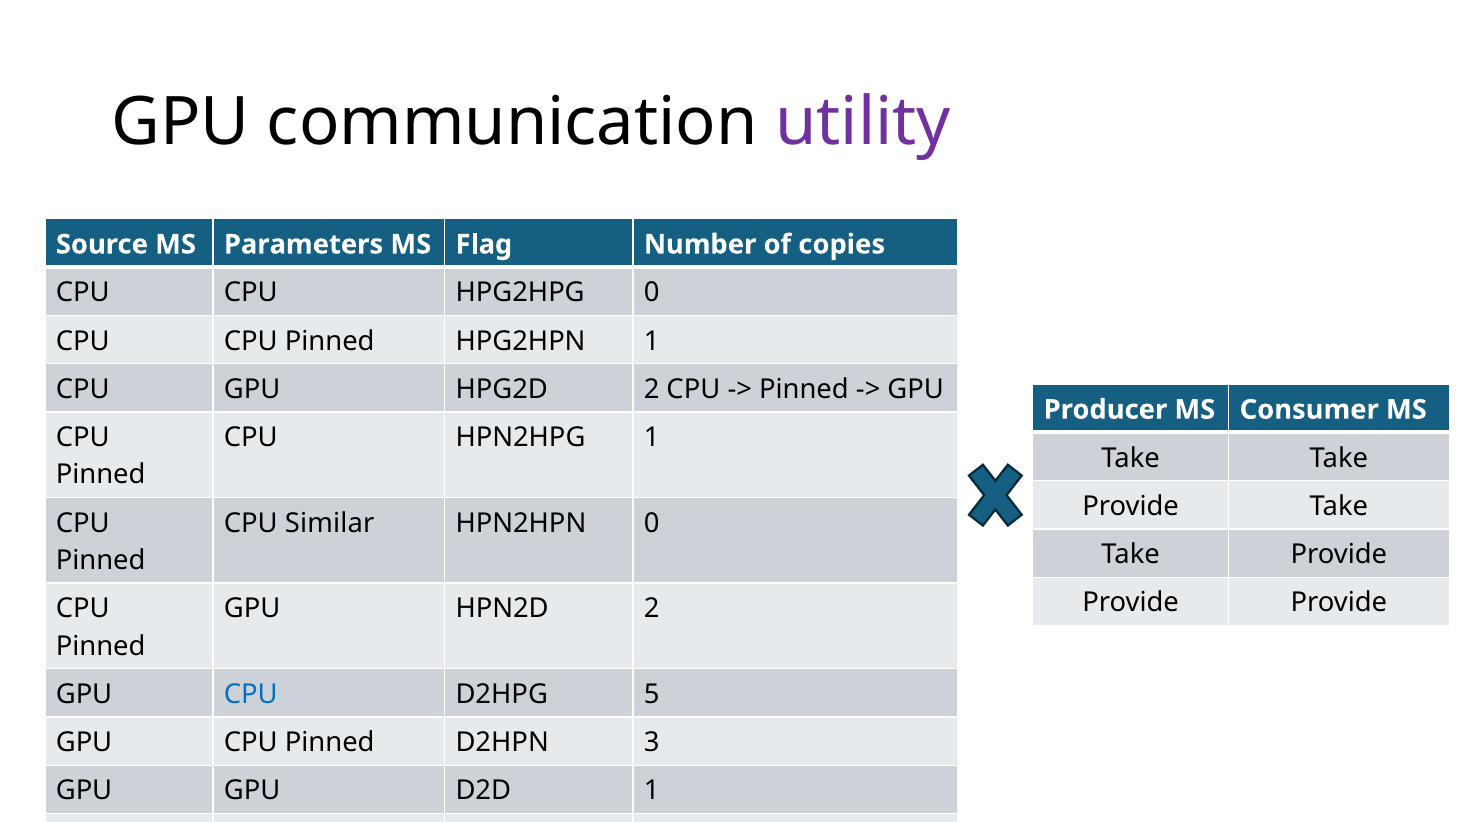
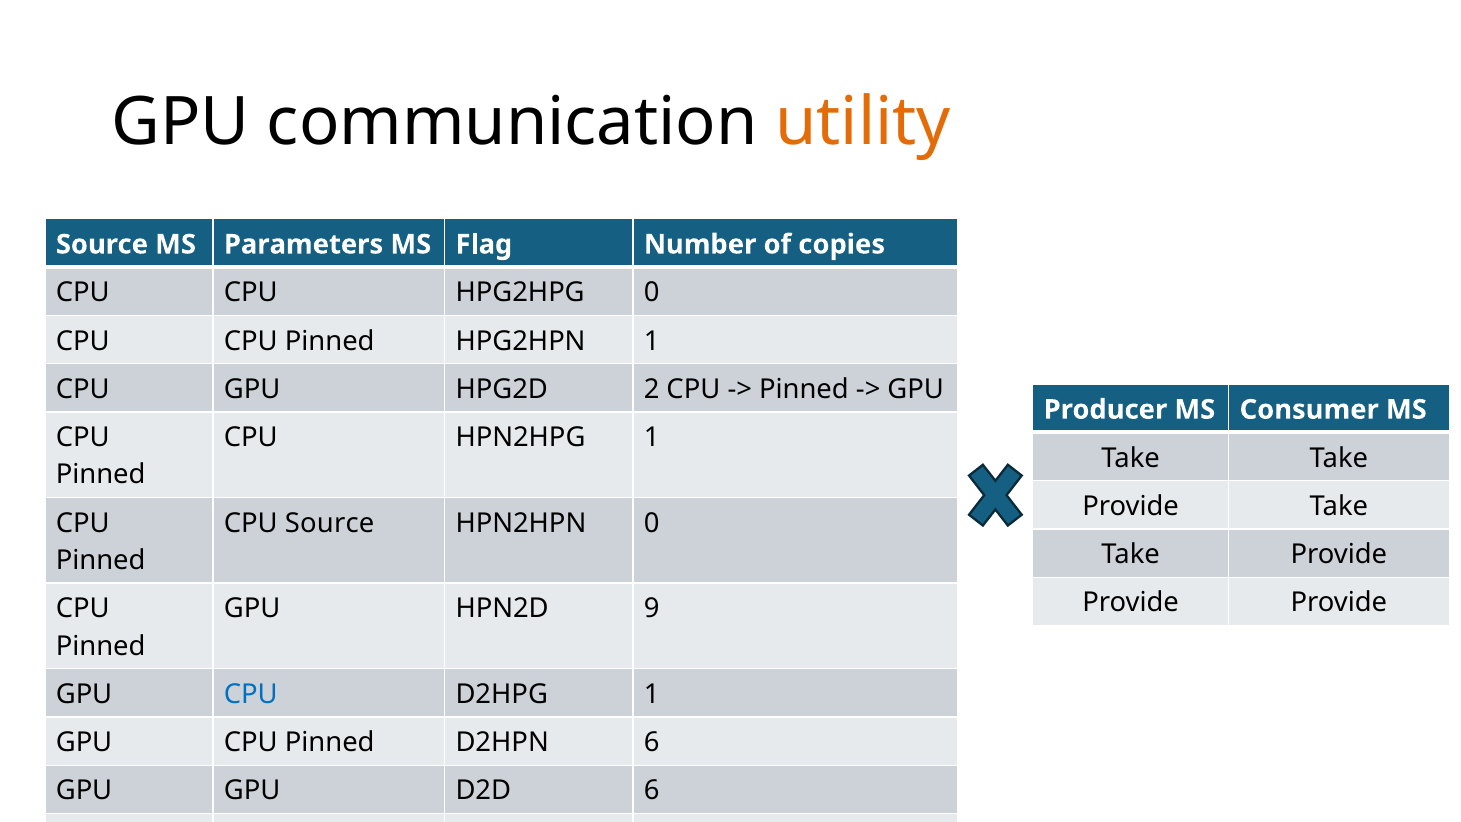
utility colour: purple -> orange
CPU Similar: Similar -> Source
HPN2D 2: 2 -> 9
D2HPG 5: 5 -> 1
D2HPN 3: 3 -> 6
D2D 1: 1 -> 6
